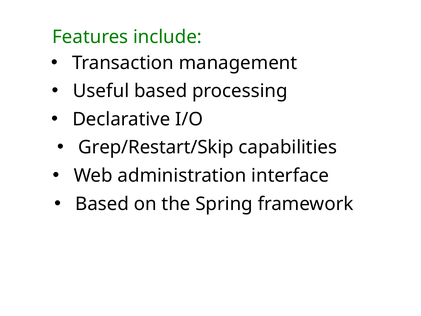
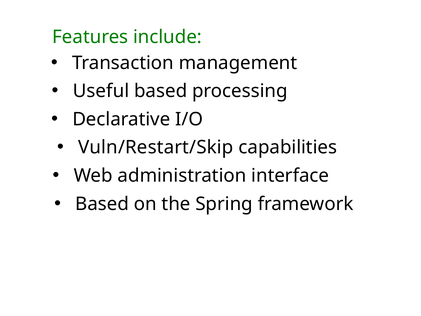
Grep/Restart/Skip: Grep/Restart/Skip -> Vuln/Restart/Skip
